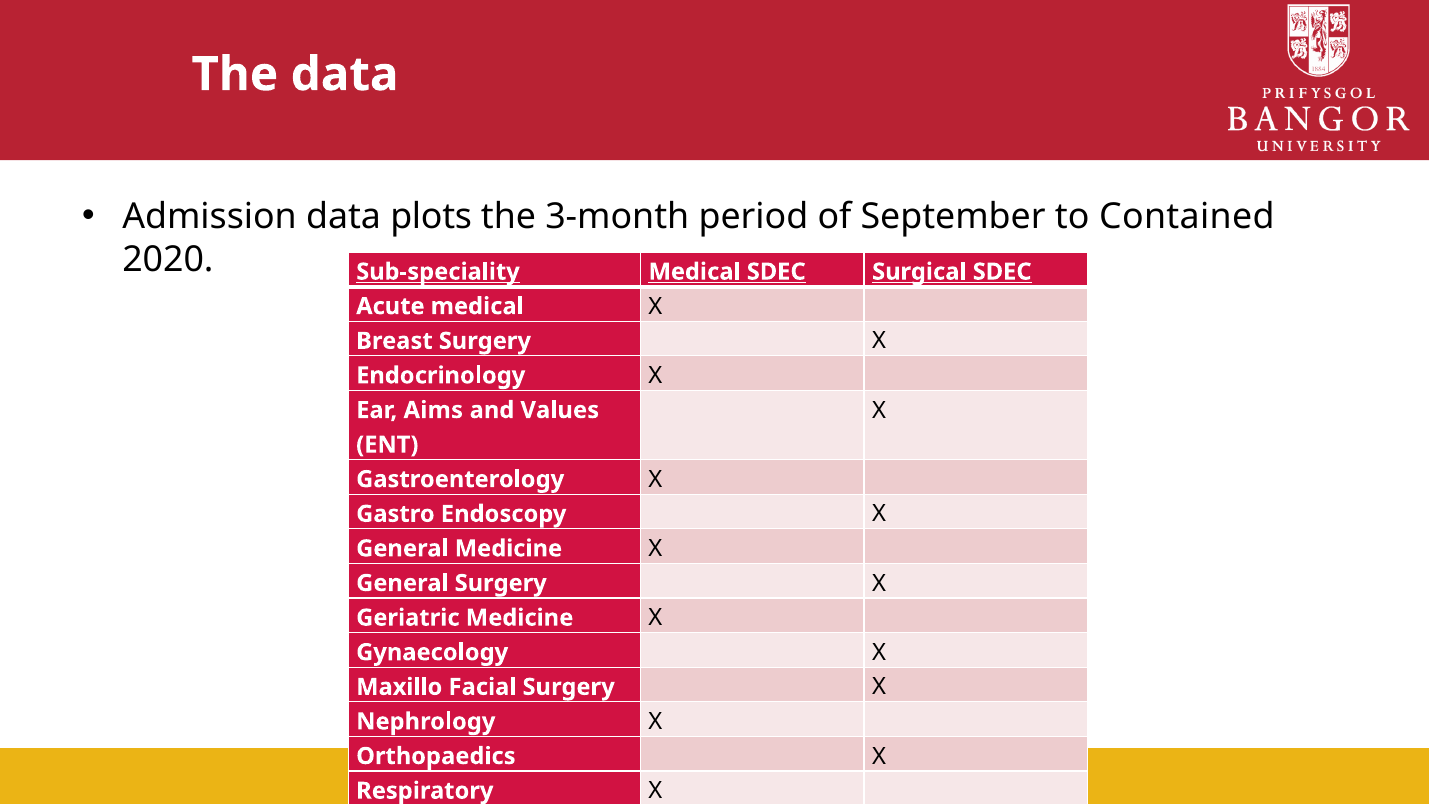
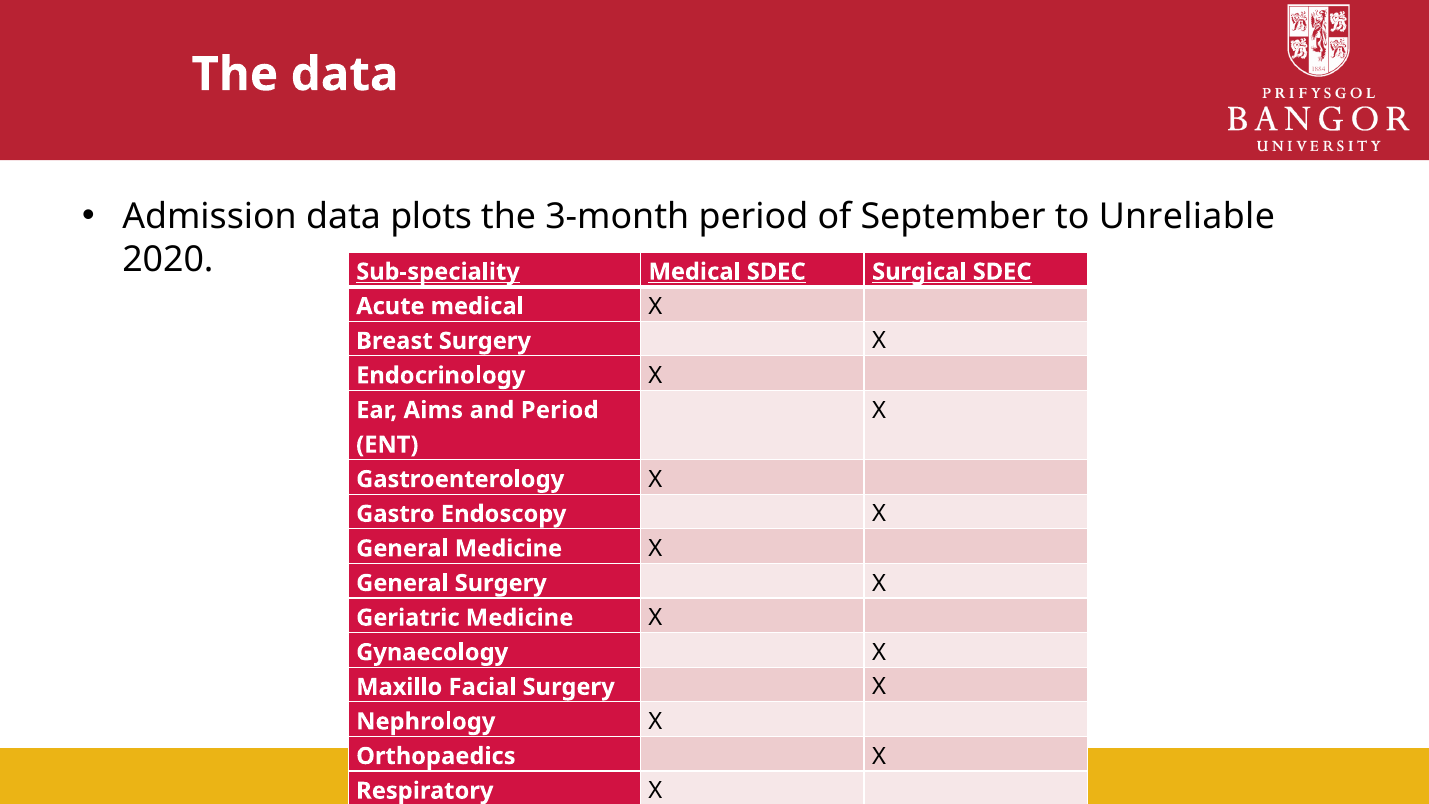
Contained: Contained -> Unreliable
and Values: Values -> Period
